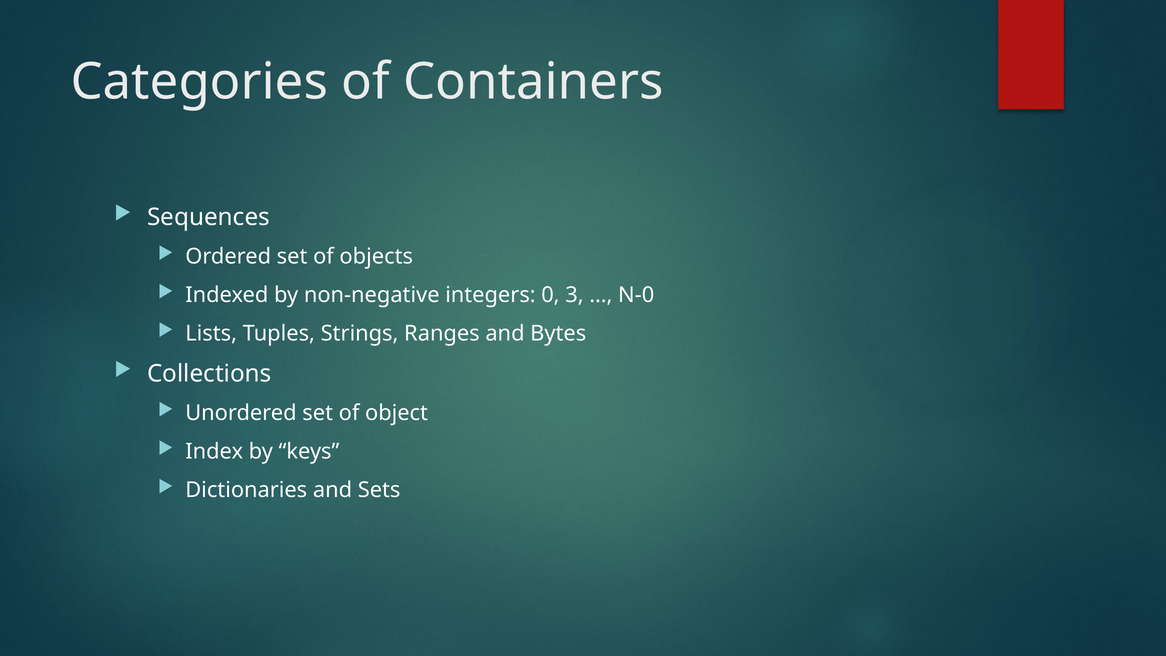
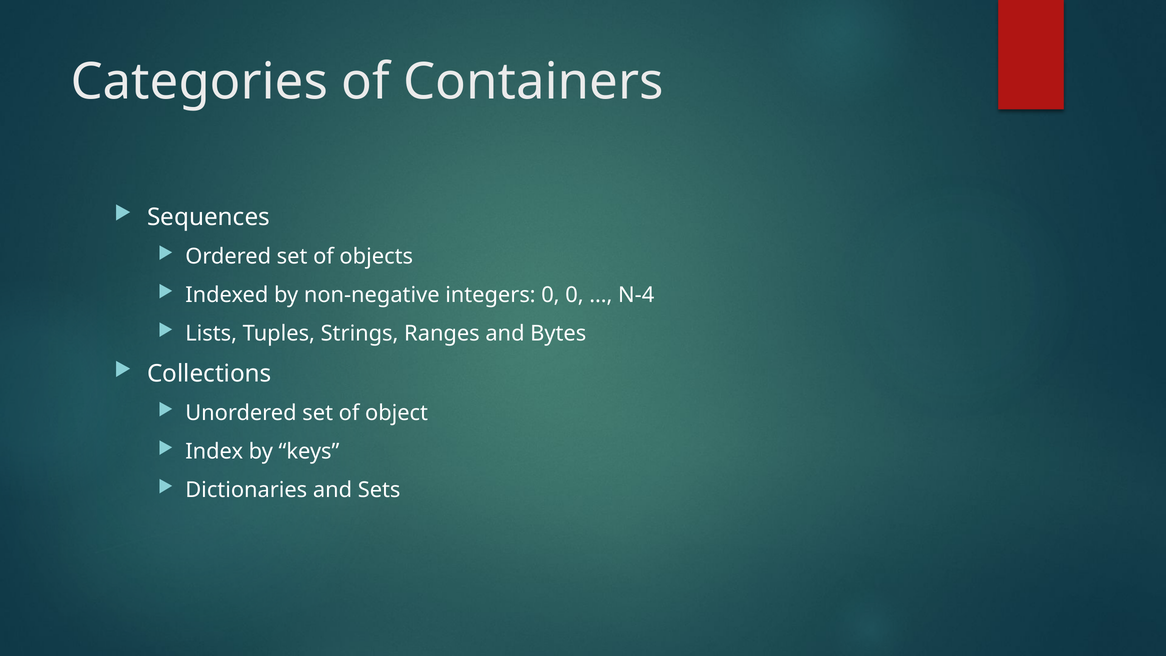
0 3: 3 -> 0
N-0: N-0 -> N-4
